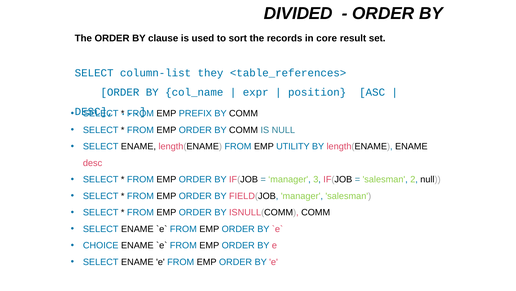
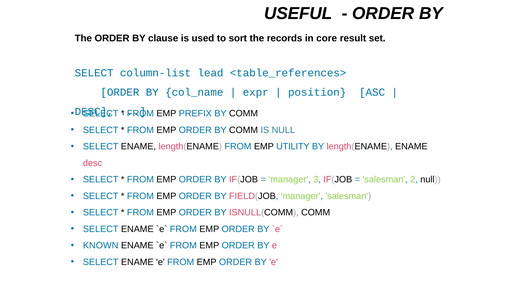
DIVIDED: DIVIDED -> USEFUL
they: they -> lead
CHOICE: CHOICE -> KNOWN
